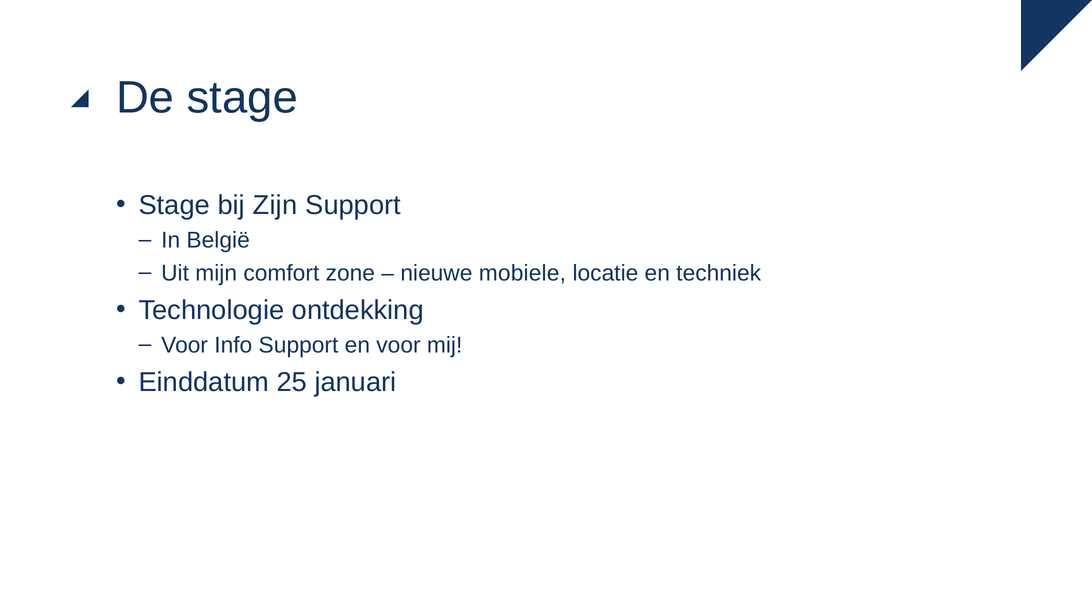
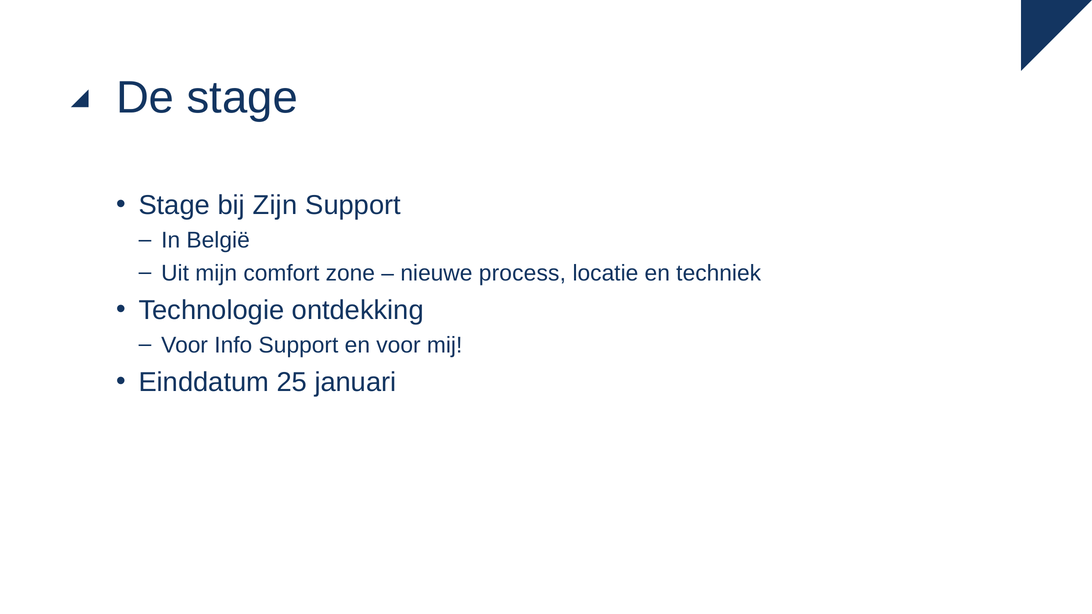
mobiele: mobiele -> process
